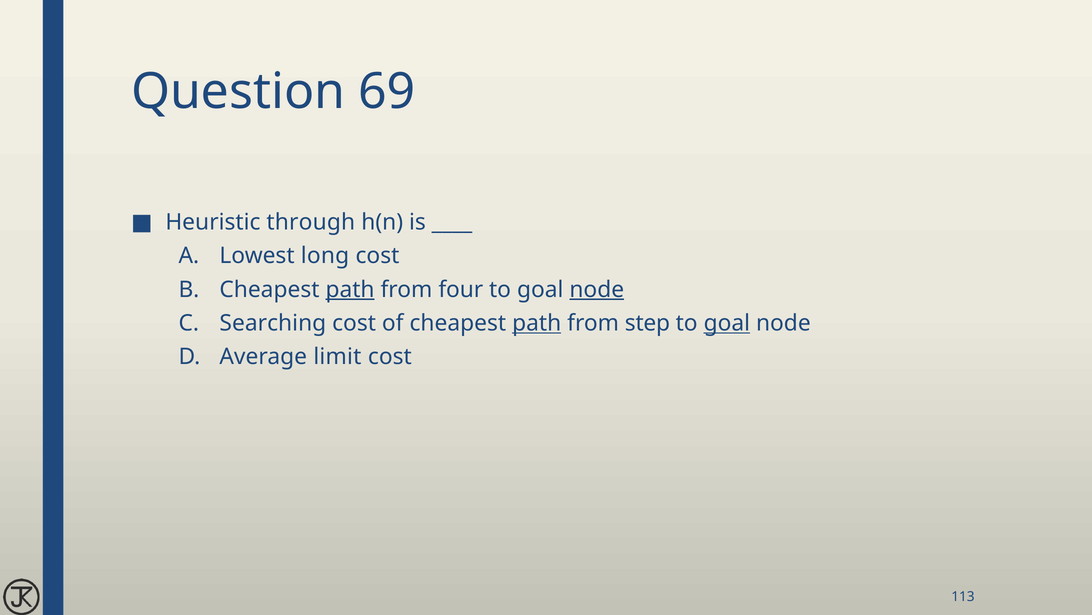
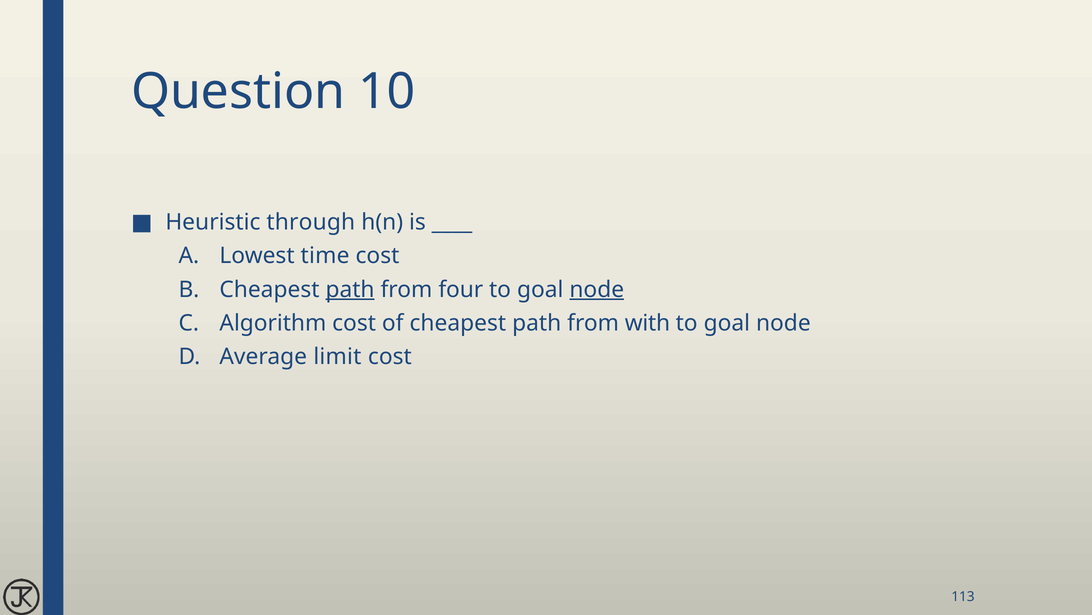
69: 69 -> 10
long: long -> time
Searching: Searching -> Algorithm
path at (537, 323) underline: present -> none
step: step -> with
goal at (727, 323) underline: present -> none
